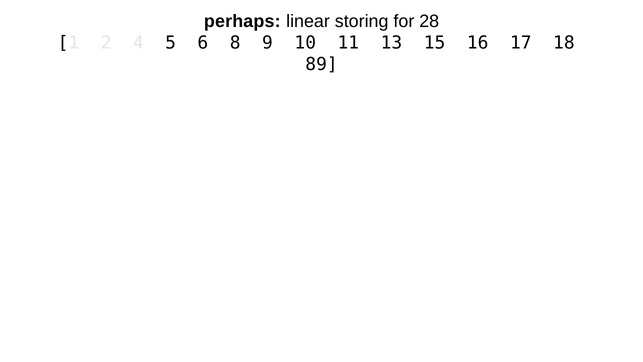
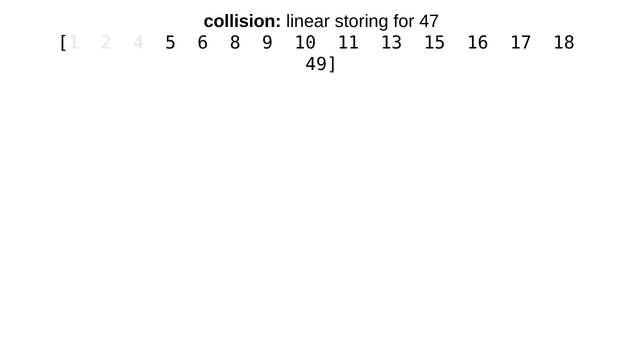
perhaps: perhaps -> collision
28: 28 -> 47
89: 89 -> 49
